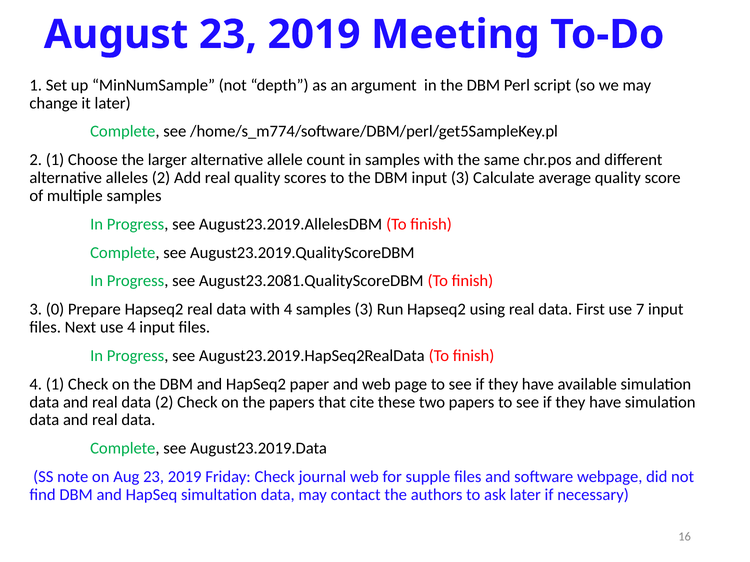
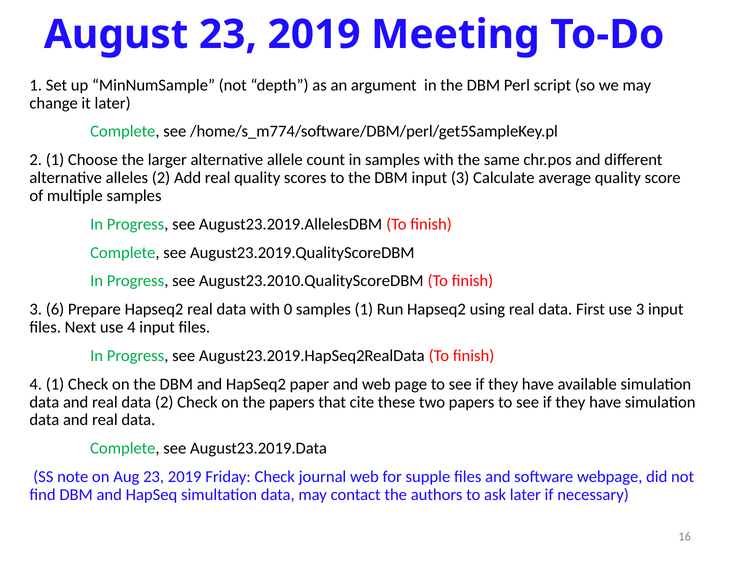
August23.2081.QualityScoreDBM: August23.2081.QualityScoreDBM -> August23.2010.QualityScoreDBM
0: 0 -> 6
with 4: 4 -> 0
samples 3: 3 -> 1
use 7: 7 -> 3
